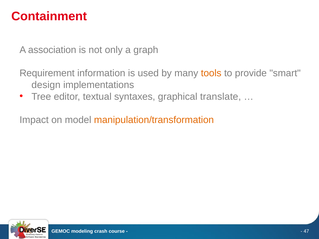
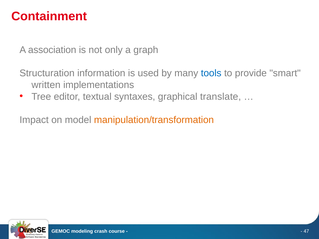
Requirement: Requirement -> Structuration
tools colour: orange -> blue
design: design -> written
